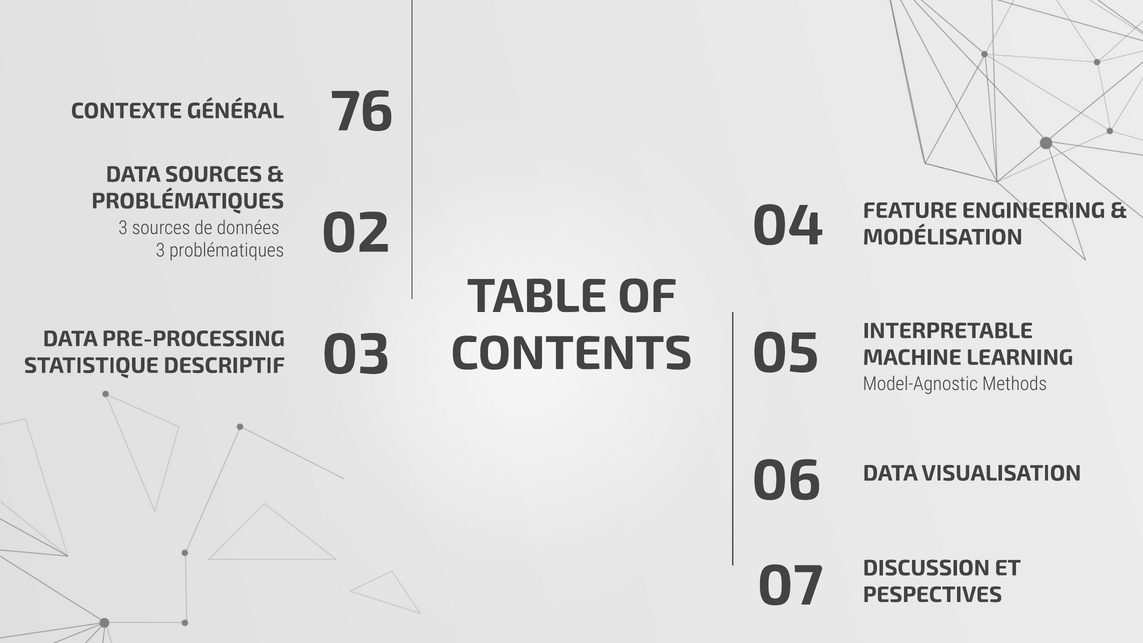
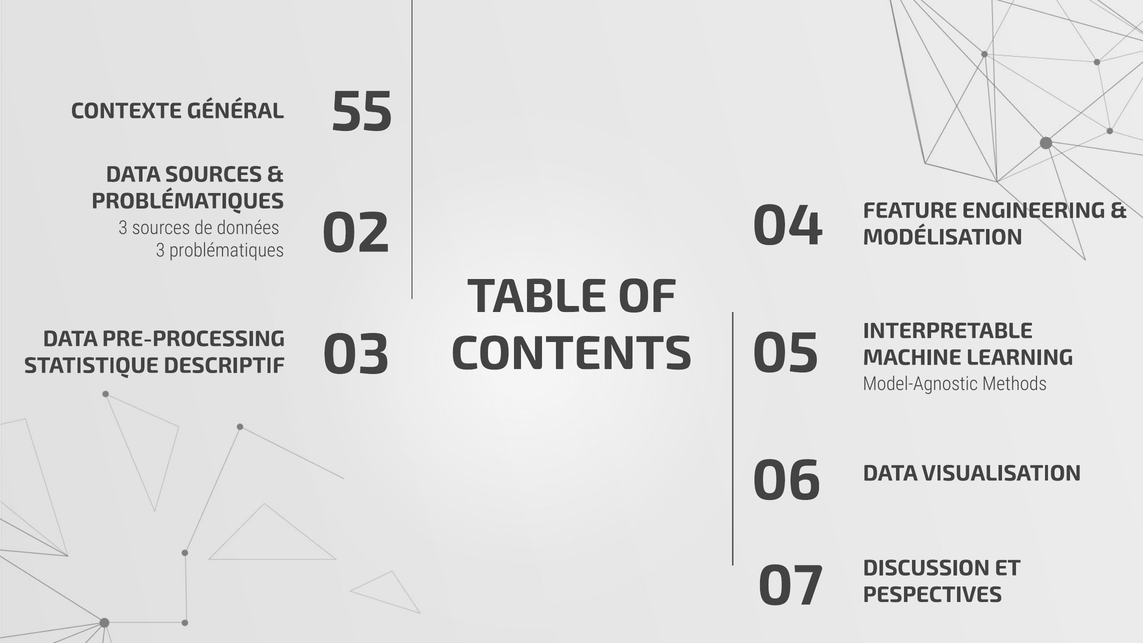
76: 76 -> 55
